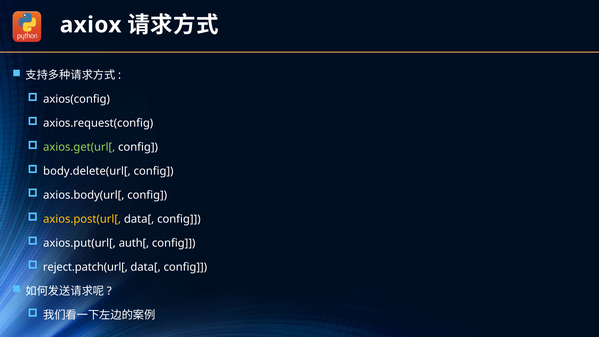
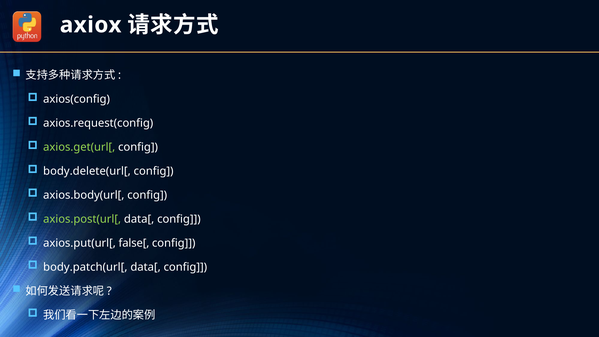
axios.post(url[ colour: yellow -> light green
auth[: auth[ -> false[
reject.patch(url[: reject.patch(url[ -> body.patch(url[
